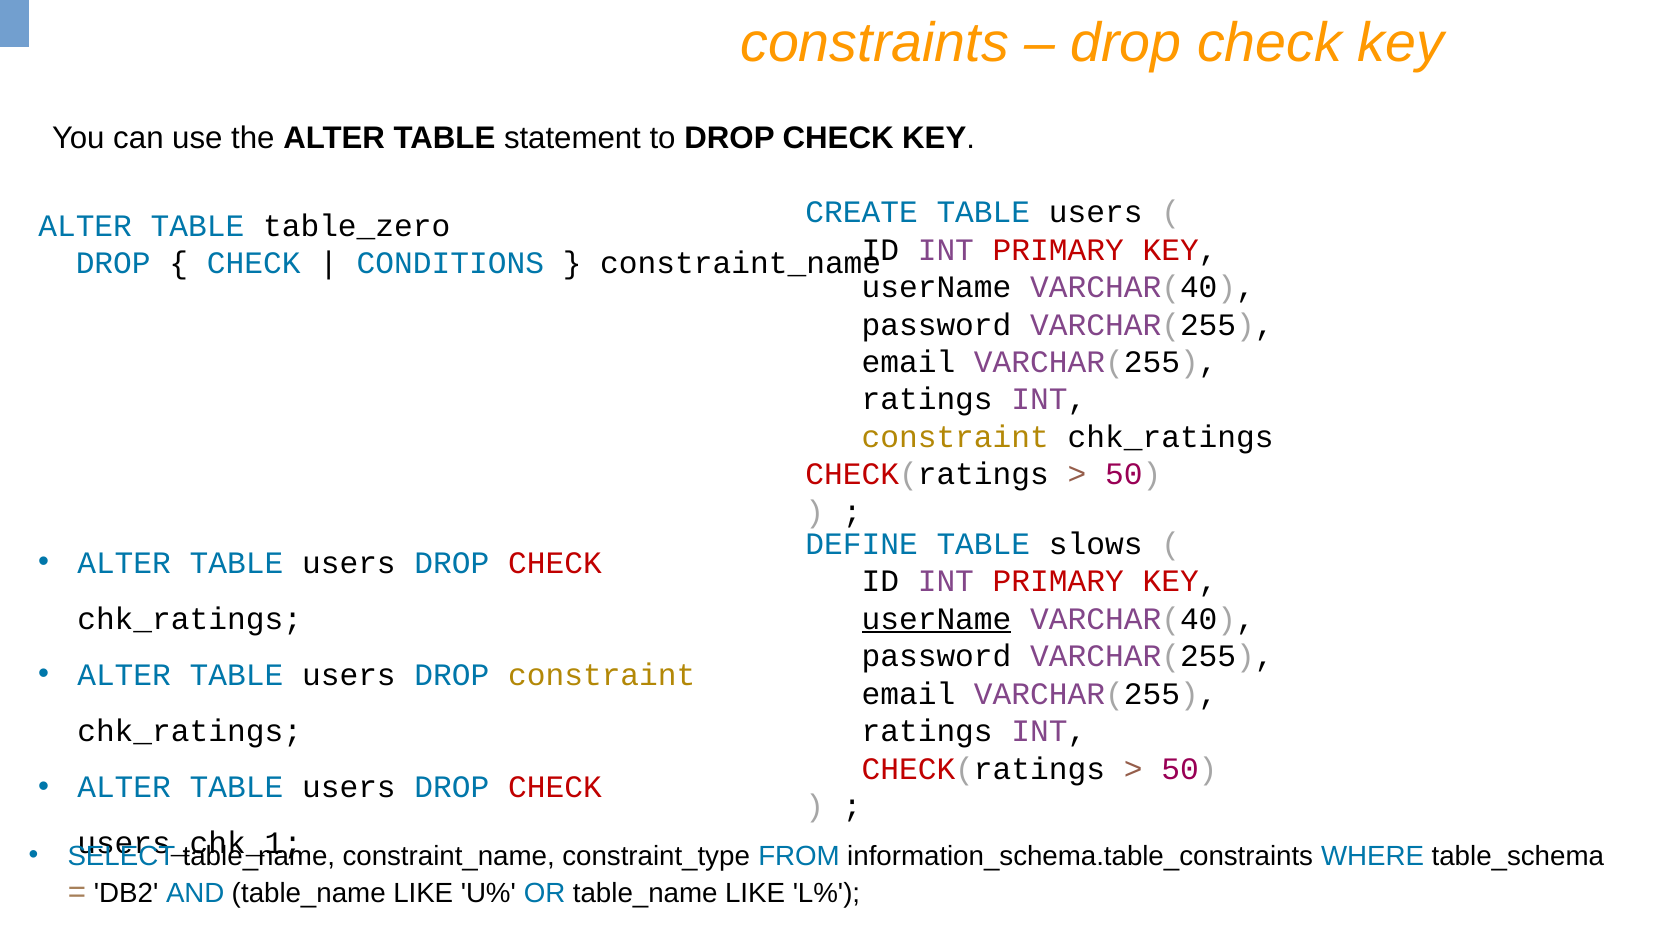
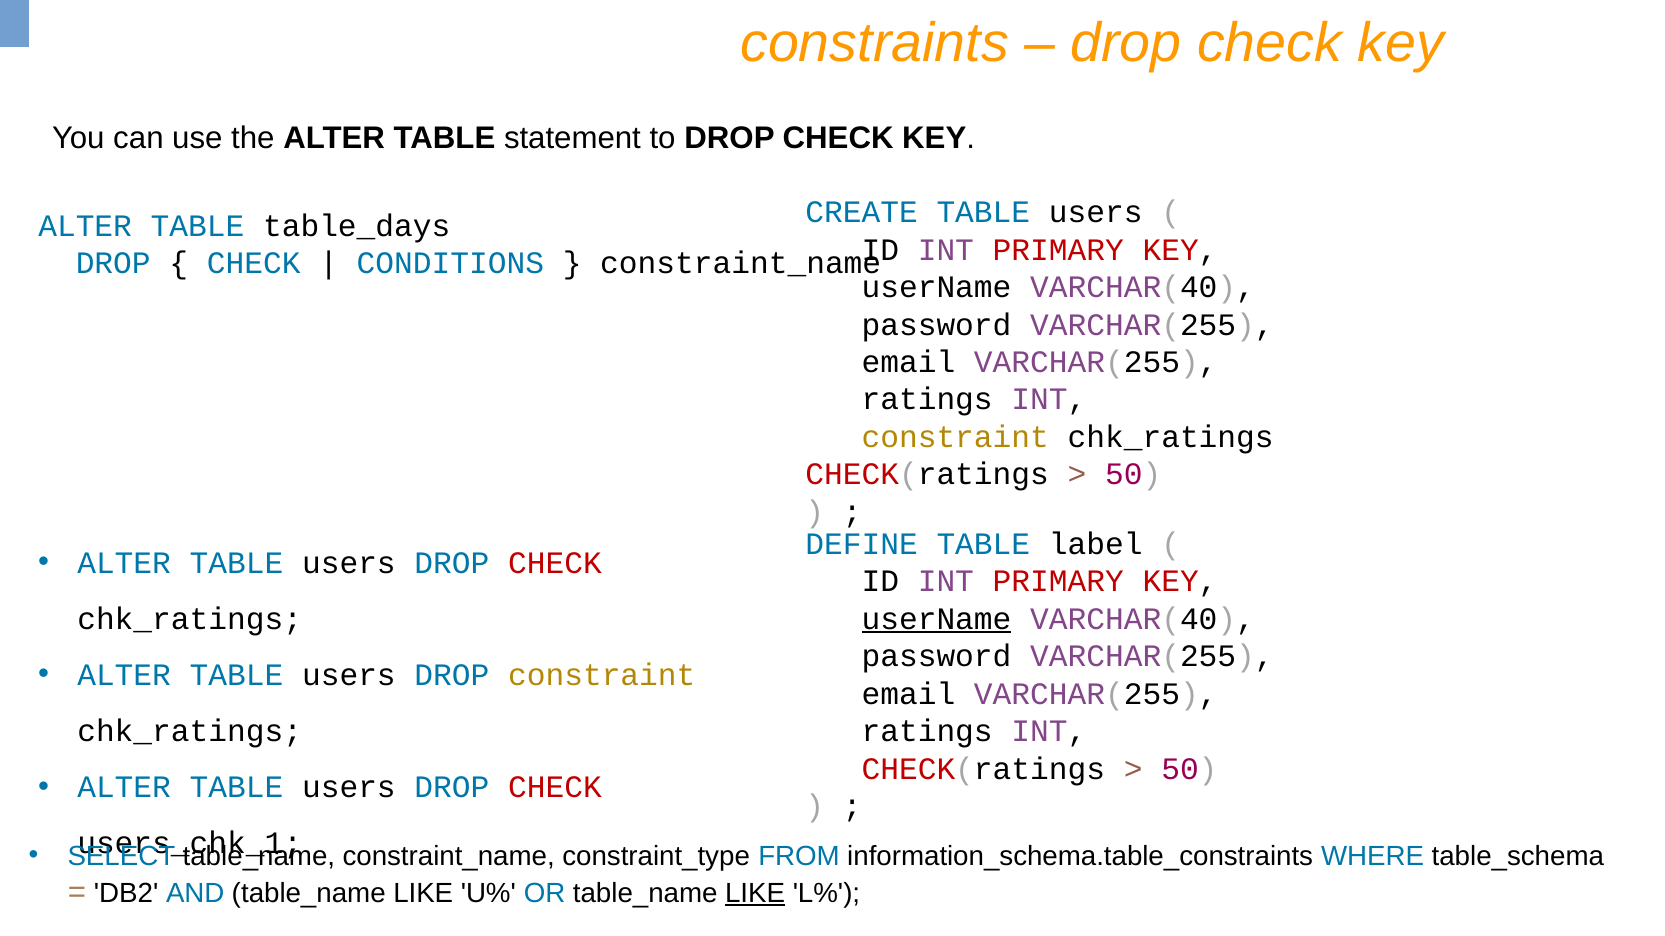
table_zero: table_zero -> table_days
slows: slows -> label
LIKE at (755, 894) underline: none -> present
